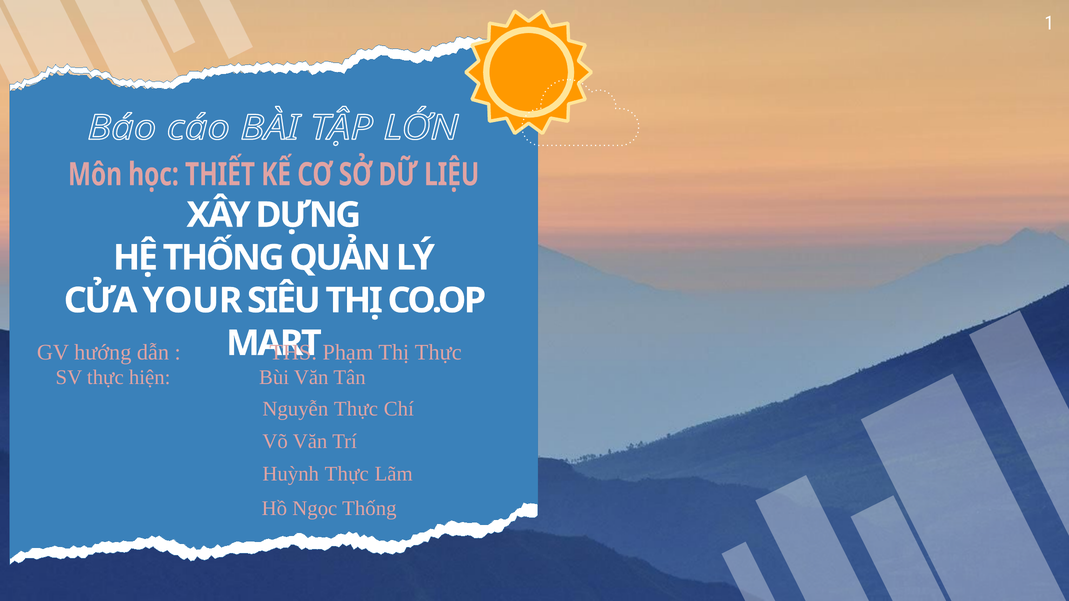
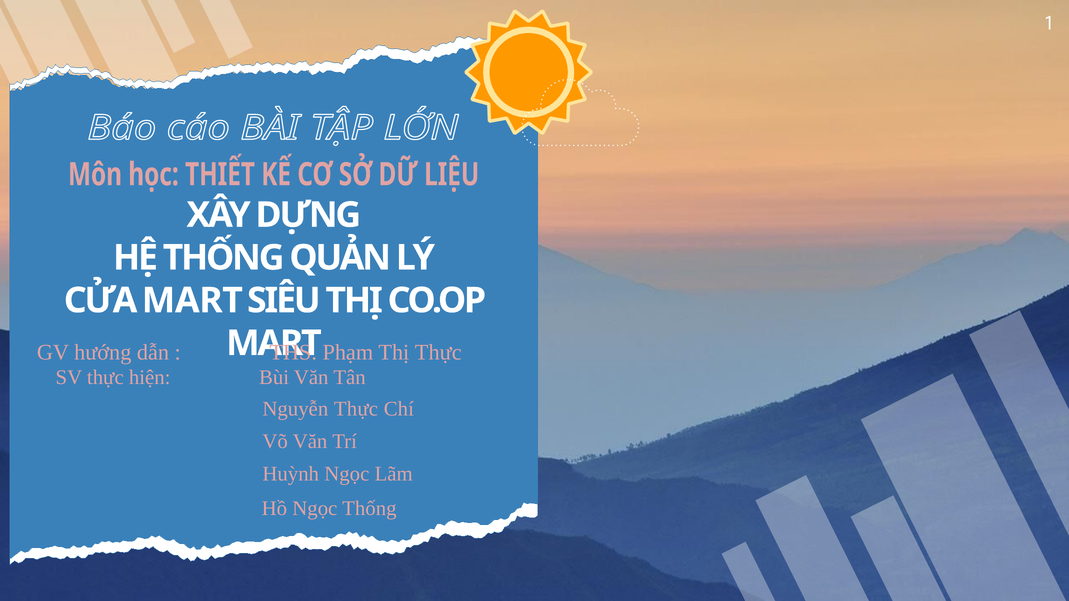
CỬA YOUR: YOUR -> MART
Huỳnh Thực: Thực -> Ngọc
